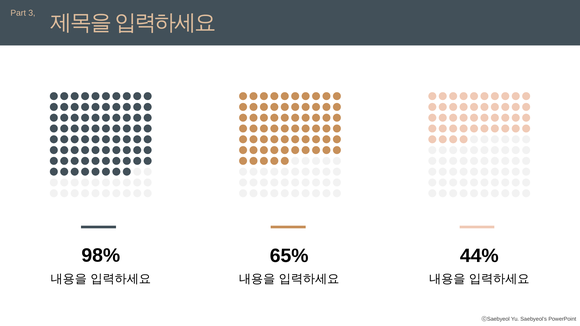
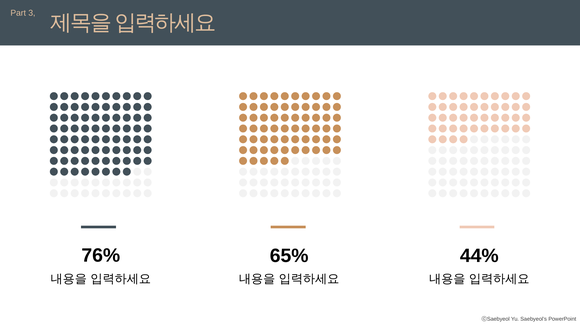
98%: 98% -> 76%
